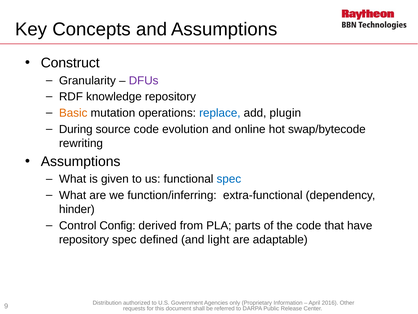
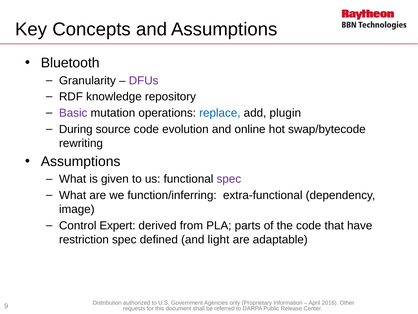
Construct: Construct -> Bluetooth
Basic colour: orange -> purple
spec at (229, 179) colour: blue -> purple
hinder: hinder -> image
Config: Config -> Expert
repository at (84, 239): repository -> restriction
